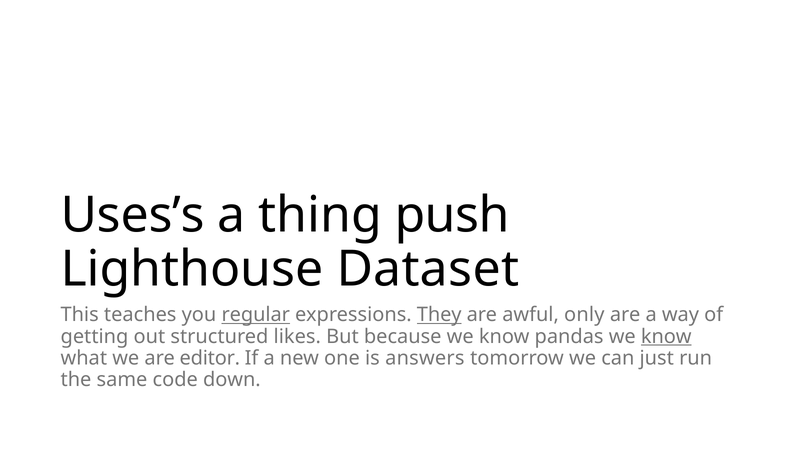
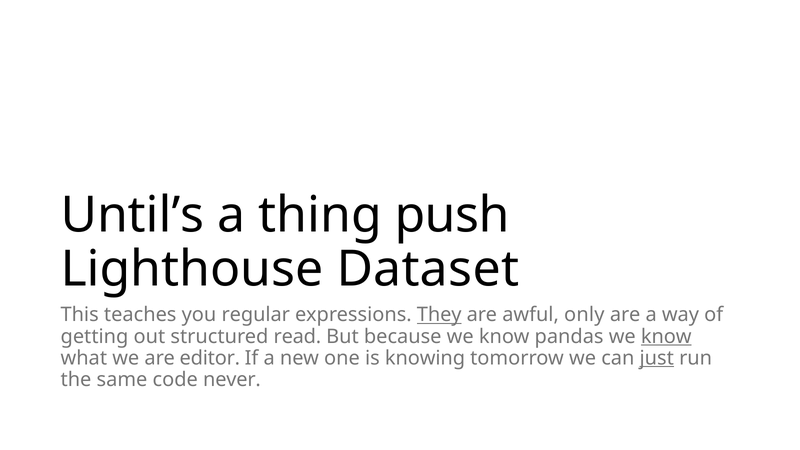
Uses’s: Uses’s -> Until’s
regular underline: present -> none
likes: likes -> read
answers: answers -> knowing
just underline: none -> present
down: down -> never
